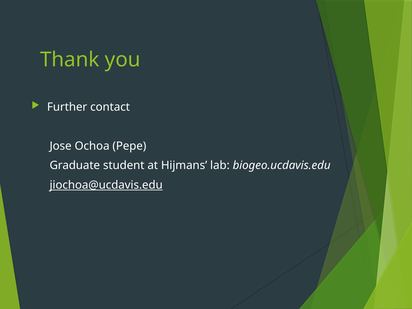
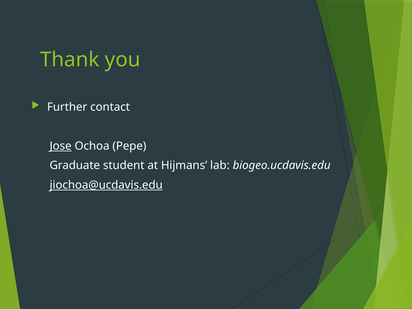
Jose underline: none -> present
